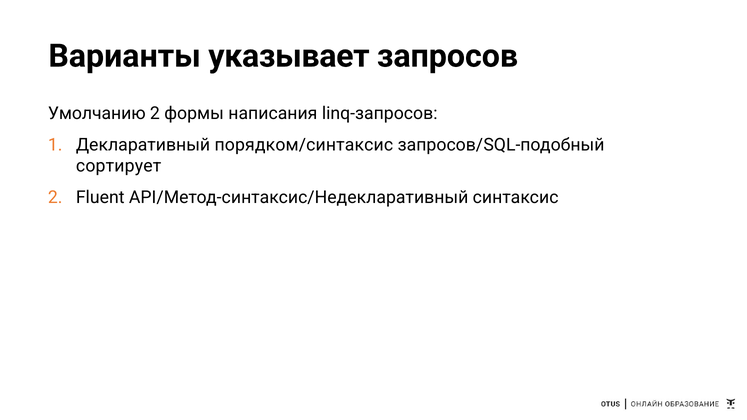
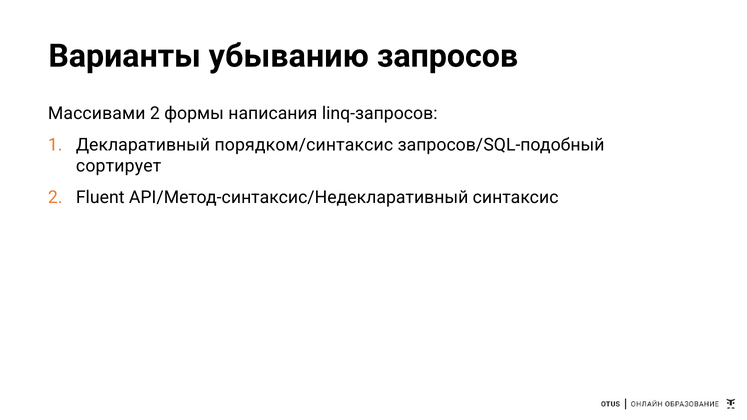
указывает: указывает -> убыванию
Умолчанию: Умолчанию -> Массивами
